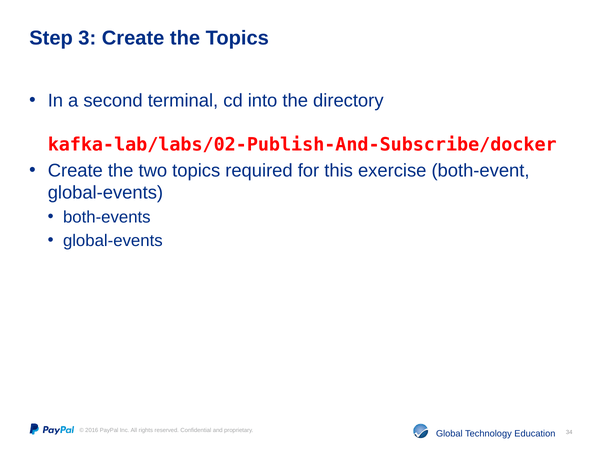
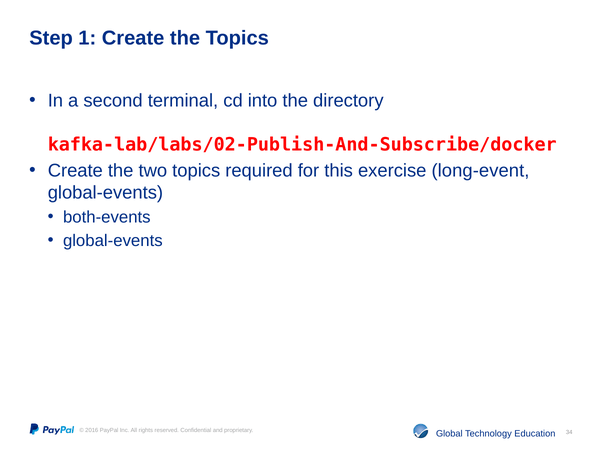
3: 3 -> 1
both-event: both-event -> long-event
